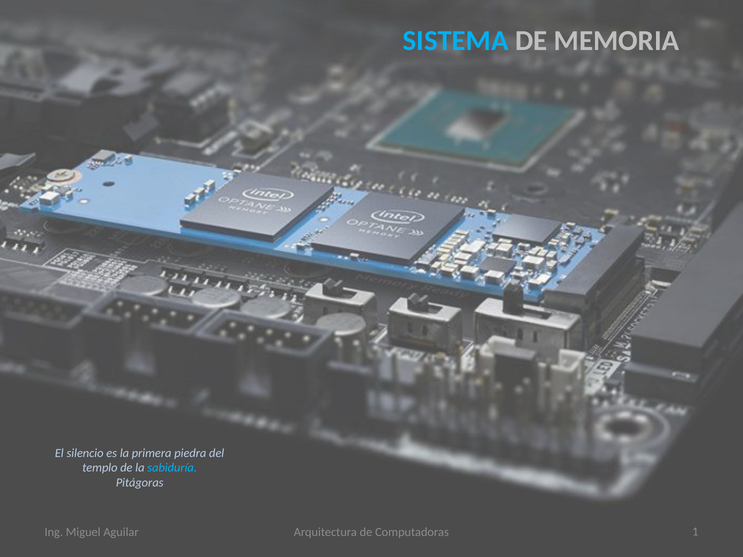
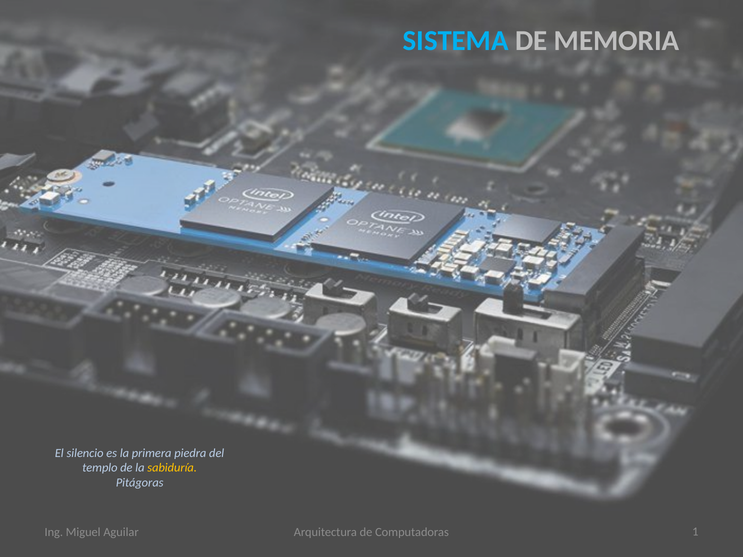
sabiduría colour: light blue -> yellow
